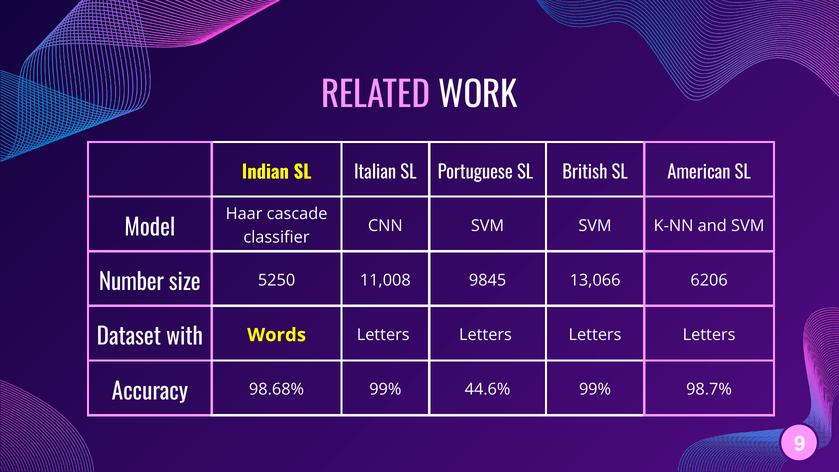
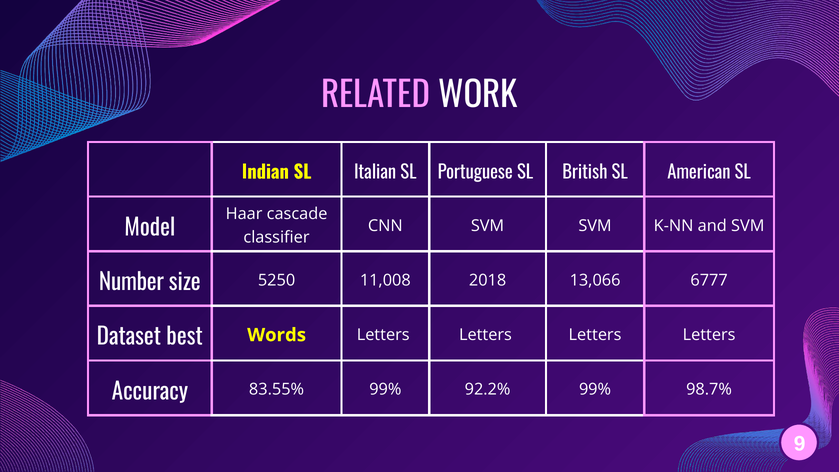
9845: 9845 -> 2018
6206: 6206 -> 6777
with: with -> best
98.68%: 98.68% -> 83.55%
44.6%: 44.6% -> 92.2%
